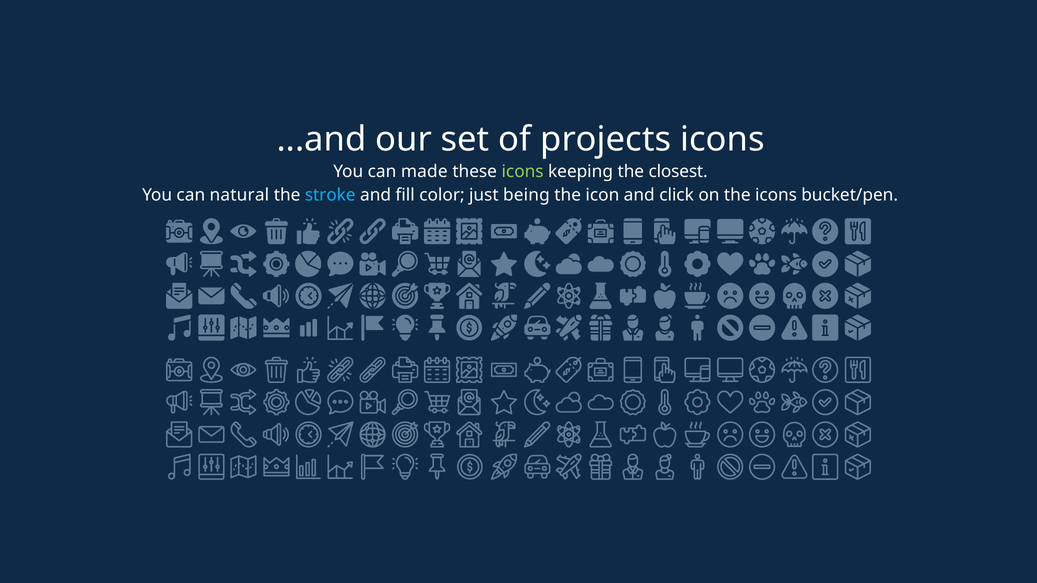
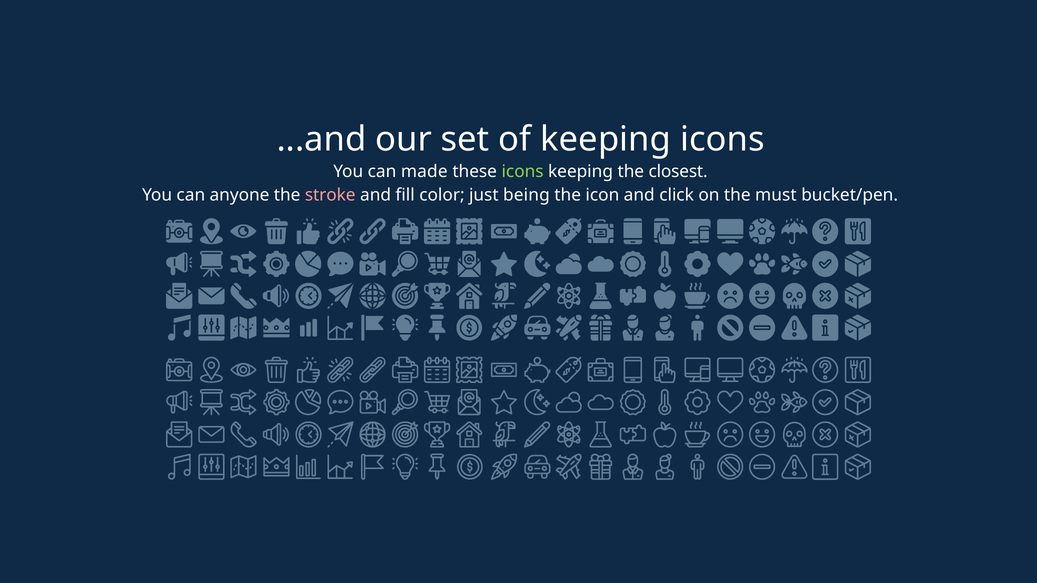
of projects: projects -> keeping
natural: natural -> anyone
stroke colour: light blue -> pink
the icons: icons -> must
